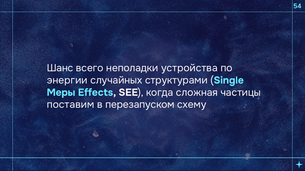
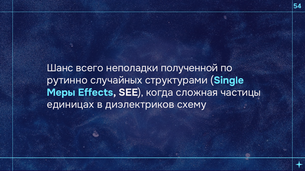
устройства: устройства -> полученной
энергии: энергии -> рутинно
поставим: поставим -> единицах
перезапуском: перезапуском -> диэлектриков
